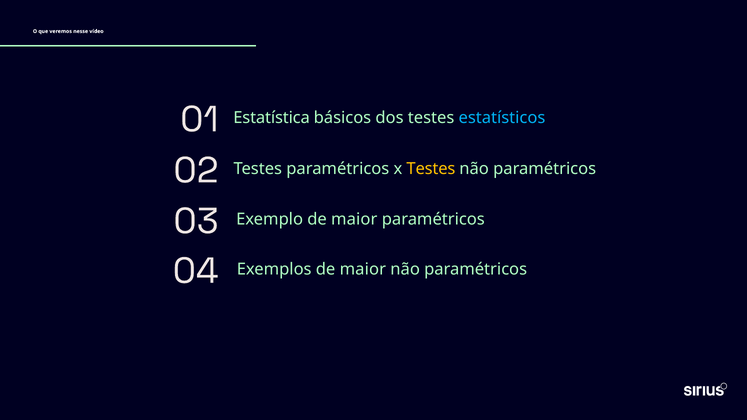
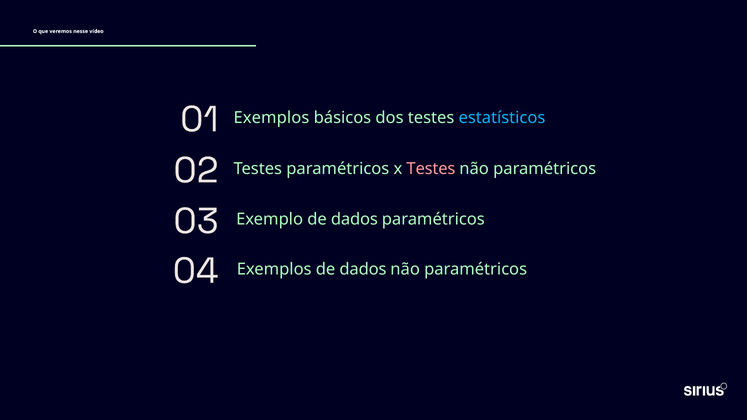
01 Estatística: Estatística -> Exemplos
Testes at (431, 169) colour: yellow -> pink
Exemplo de maior: maior -> dados
Exemplos de maior: maior -> dados
